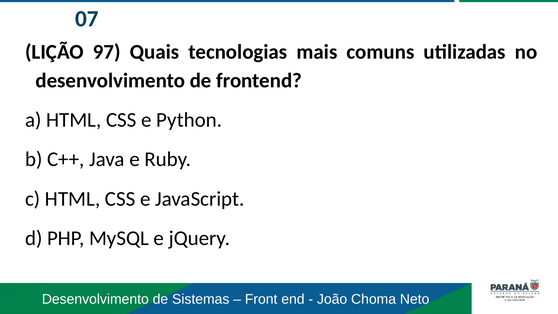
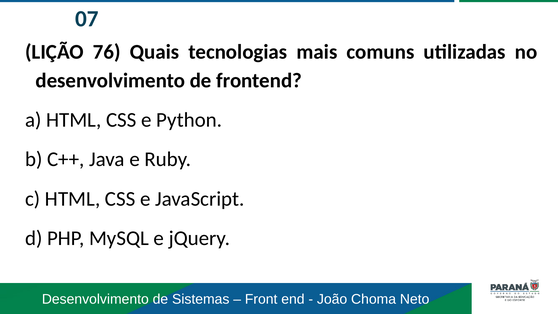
97: 97 -> 76
